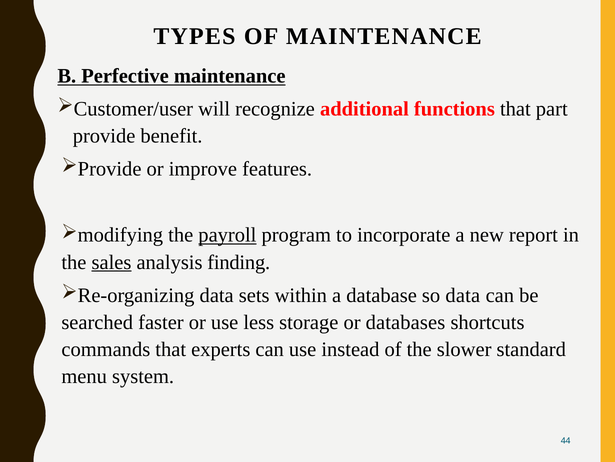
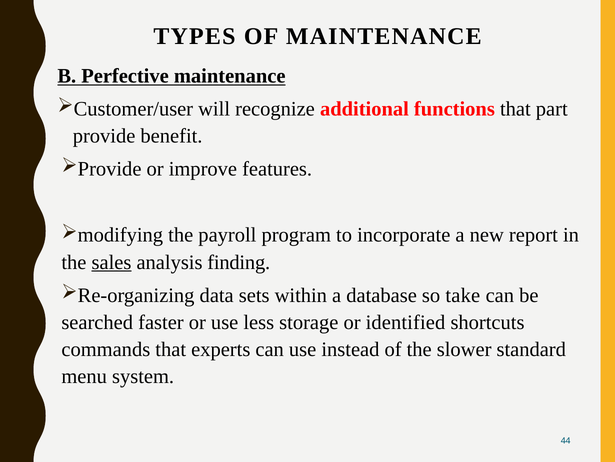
payroll underline: present -> none
so data: data -> take
databases: databases -> identified
